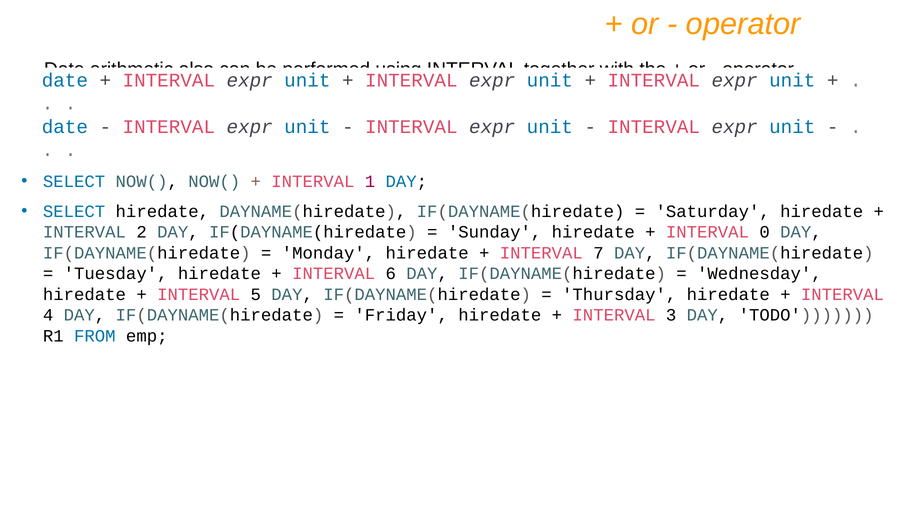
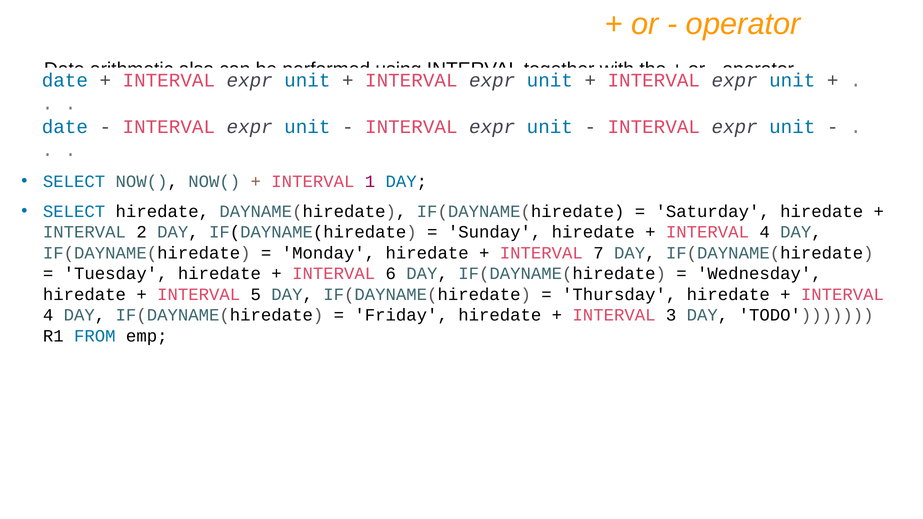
0 at (765, 232): 0 -> 4
